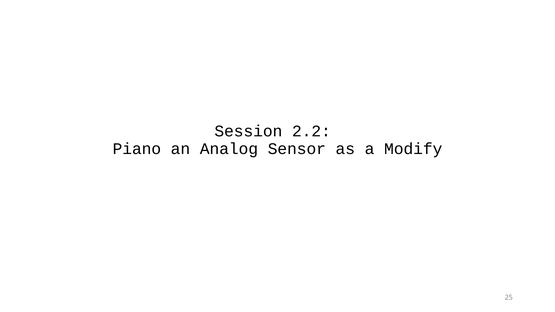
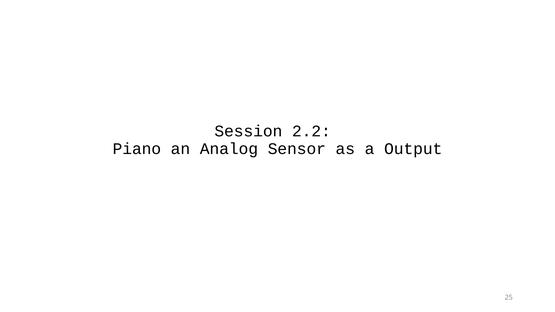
Modify: Modify -> Output
